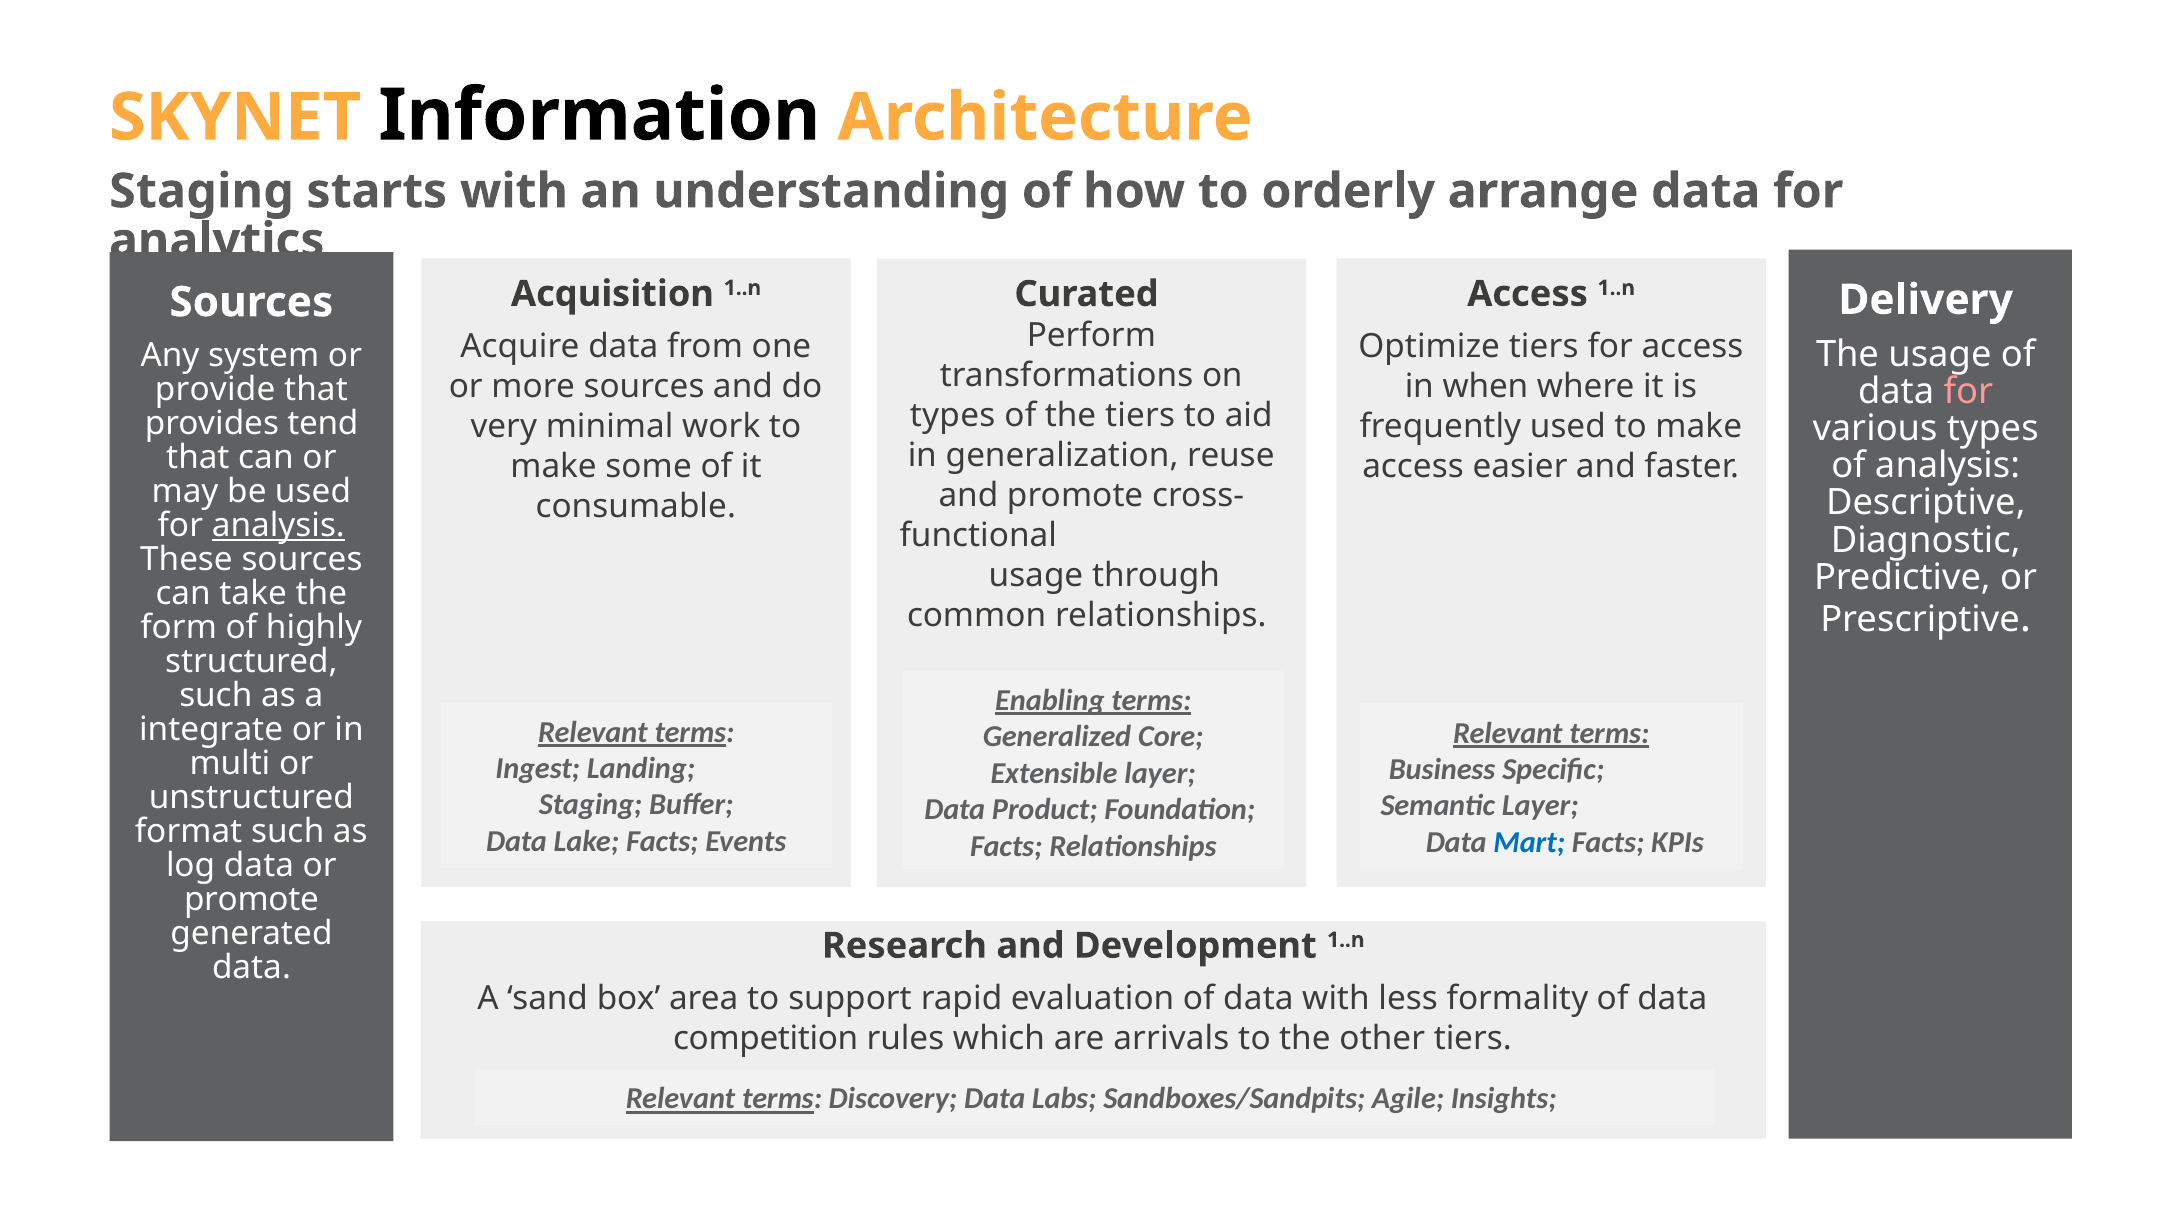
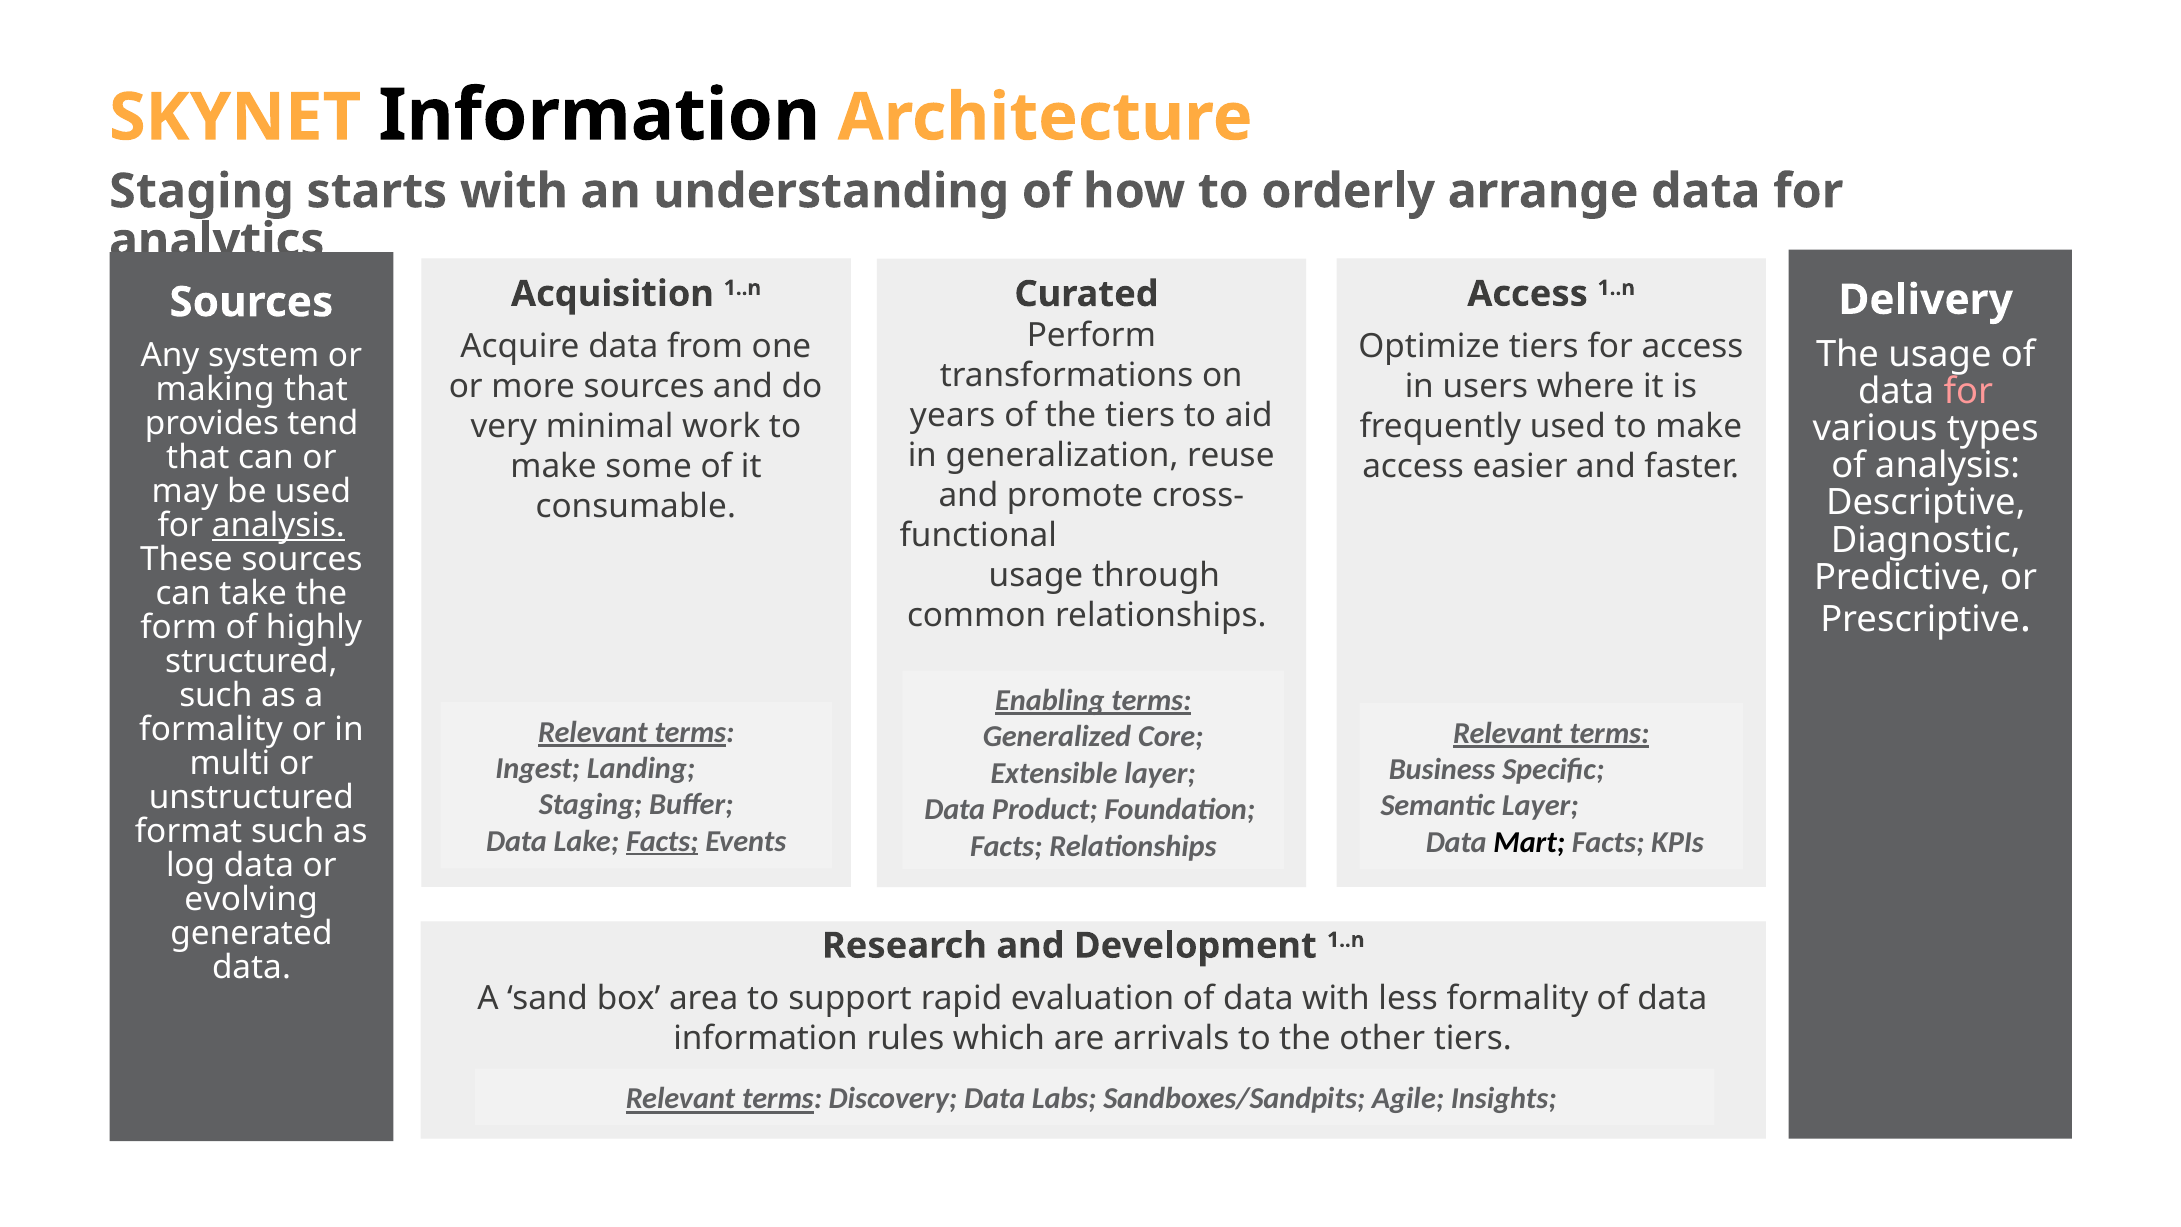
when: when -> users
provide: provide -> making
types at (953, 416): types -> years
integrate at (211, 730): integrate -> formality
Facts at (662, 841) underline: none -> present
Mart colour: blue -> black
promote at (251, 900): promote -> evolving
competition at (766, 1038): competition -> information
